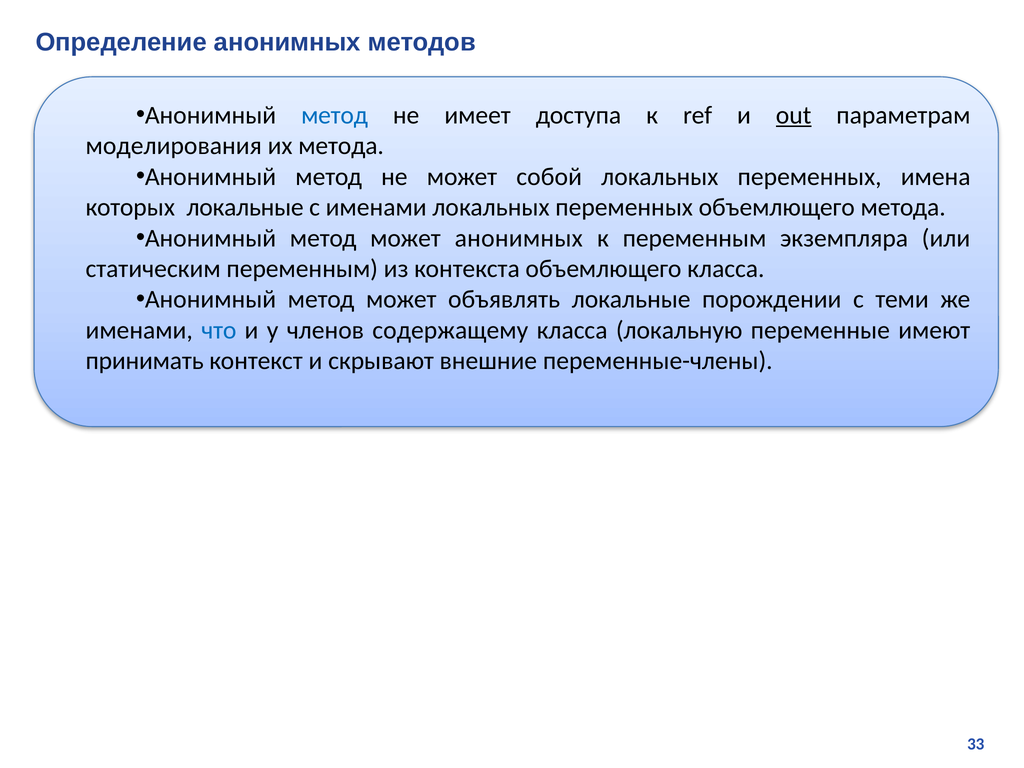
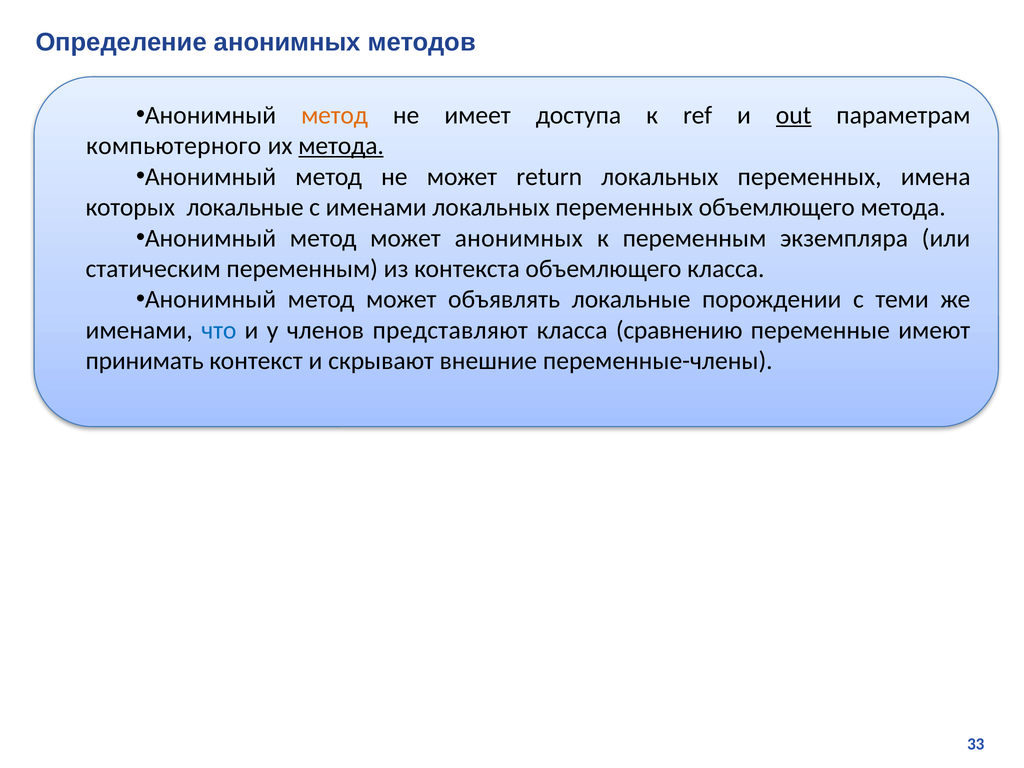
метод at (335, 115) colour: blue -> orange
моделирования: моделирования -> компьютерного
метода at (341, 146) underline: none -> present
собой: собой -> return
содержащему: содержащему -> представляют
локальную: локальную -> сравнению
